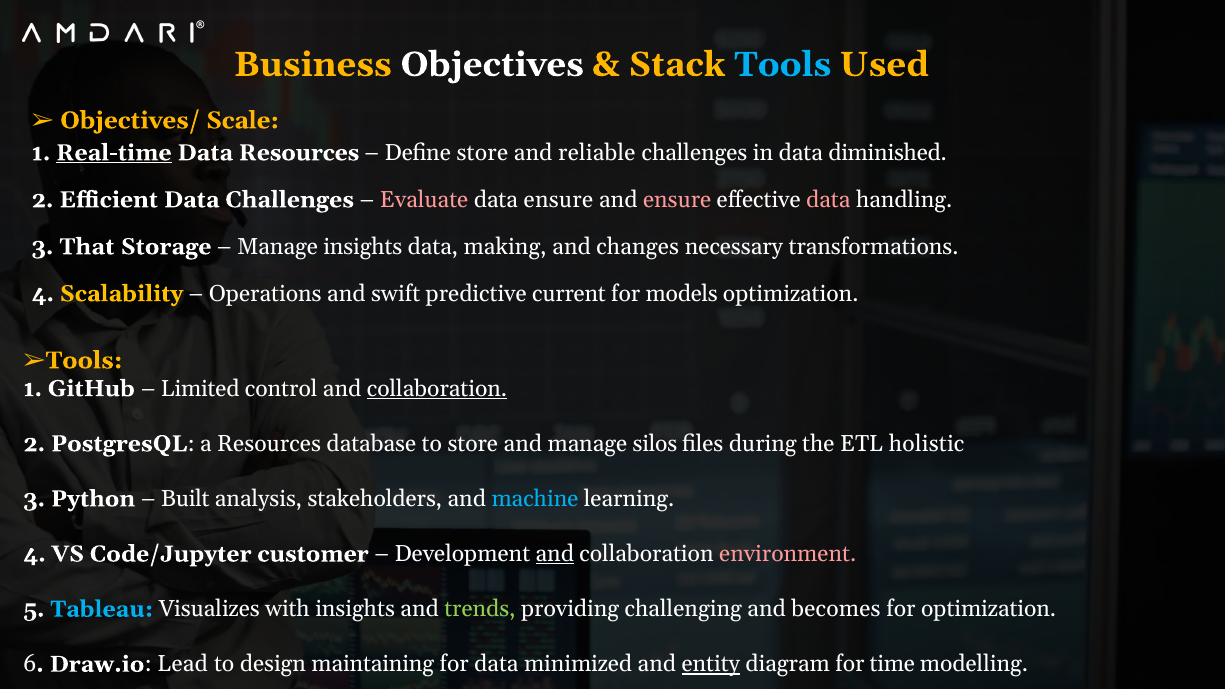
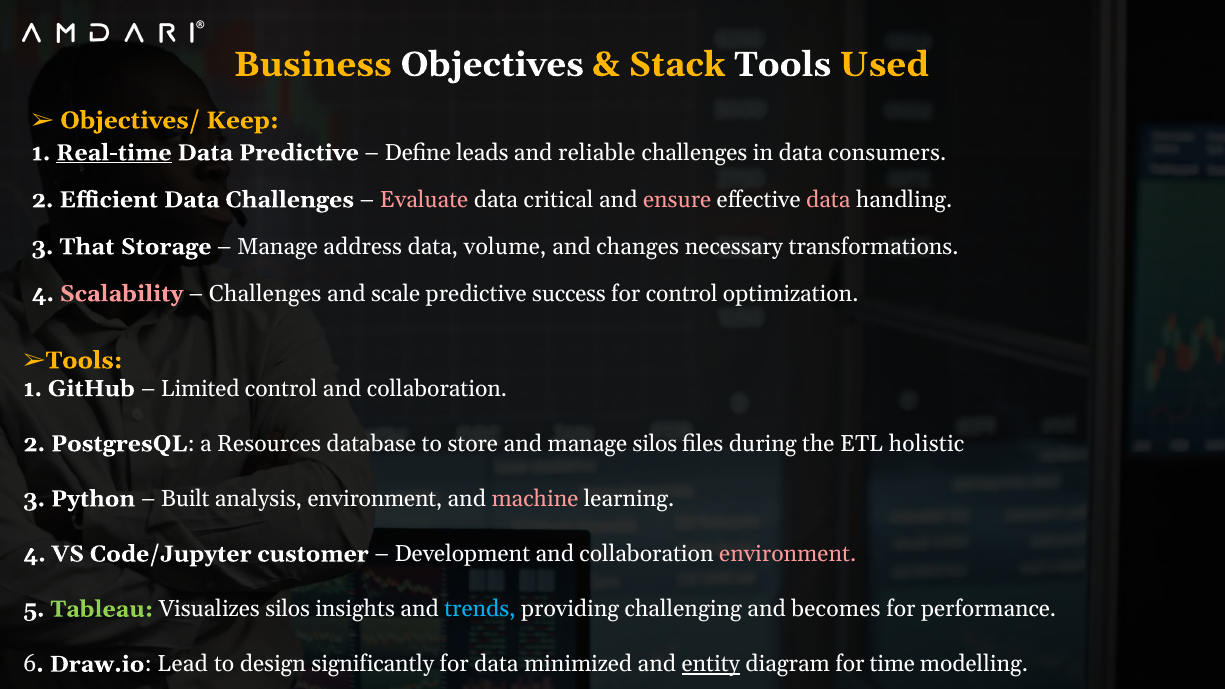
Tools colour: light blue -> white
Scale: Scale -> Keep
Data Resources: Resources -> Predictive
Define store: store -> leads
diminished: diminished -> consumers
data ensure: ensure -> critical
Manage insights: insights -> address
making: making -> volume
Scalability colour: yellow -> pink
Operations at (265, 294): Operations -> Challenges
swift: swift -> scale
current: current -> success
for models: models -> control
collaboration at (437, 389) underline: present -> none
analysis stakeholders: stakeholders -> environment
machine colour: light blue -> pink
and at (555, 554) underline: present -> none
Tableau colour: light blue -> light green
Visualizes with: with -> silos
trends colour: light green -> light blue
for optimization: optimization -> performance
maintaining: maintaining -> significantly
